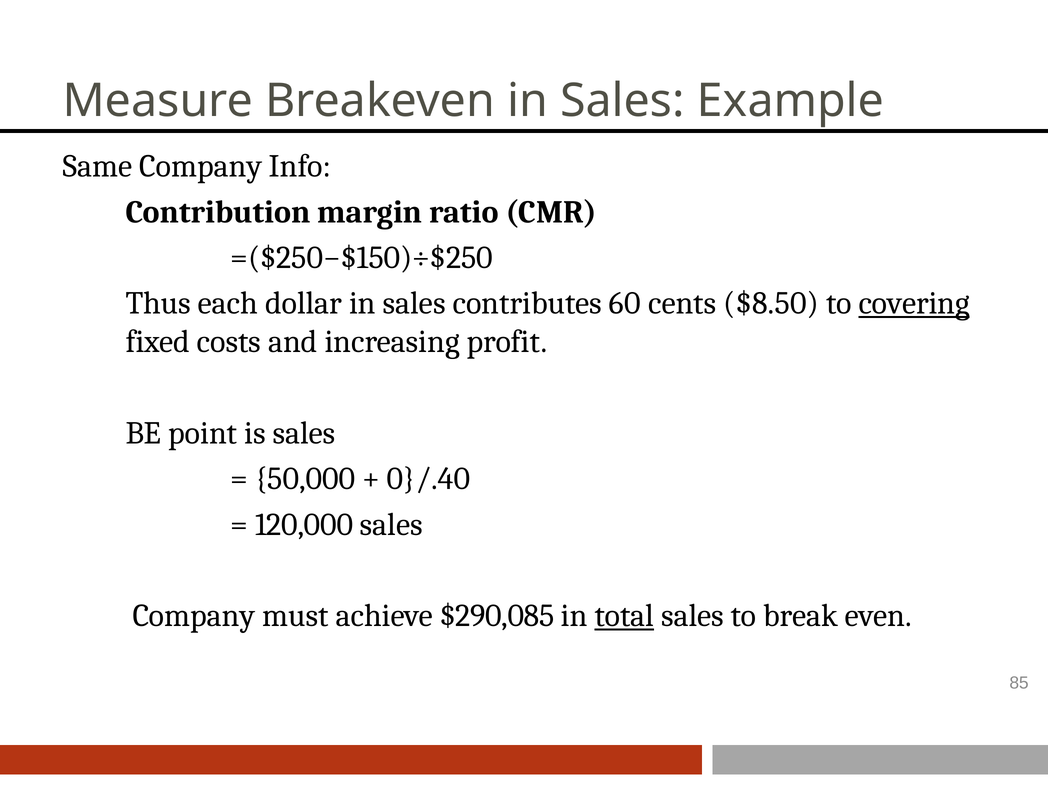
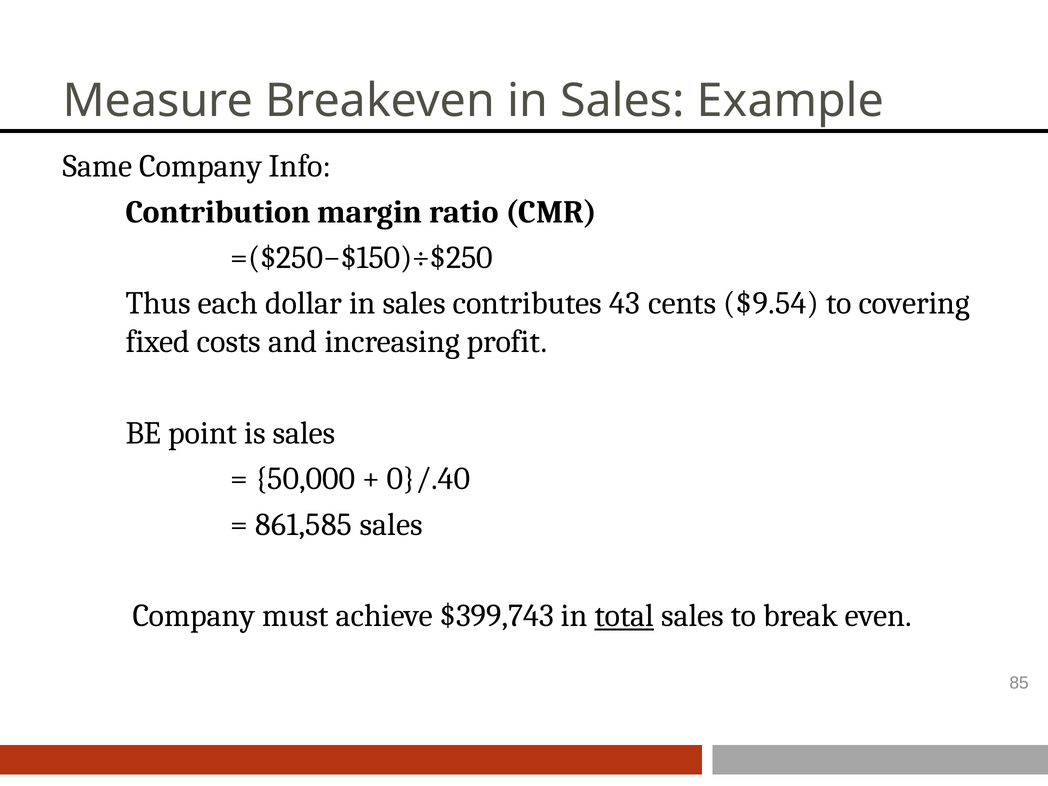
60: 60 -> 43
$8.50: $8.50 -> $9.54
covering underline: present -> none
120,000: 120,000 -> 861,585
$290,085: $290,085 -> $399,743
